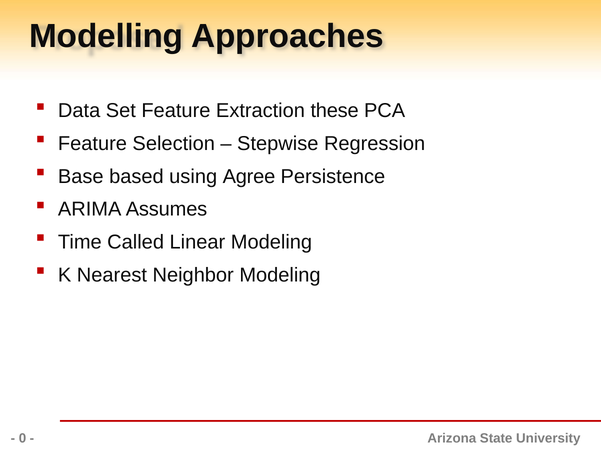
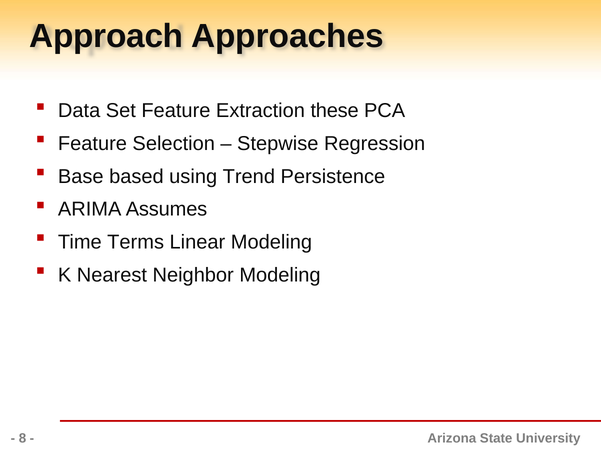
Modelling: Modelling -> Approach
Agree: Agree -> Trend
Called: Called -> Terms
0: 0 -> 8
